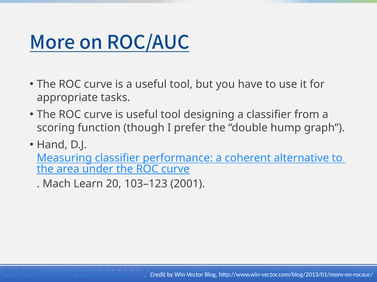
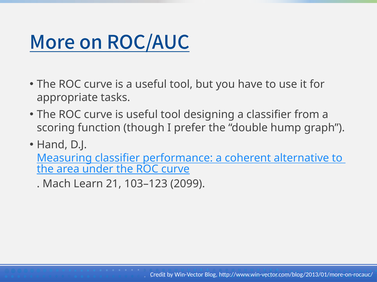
20: 20 -> 21
2001: 2001 -> 2099
